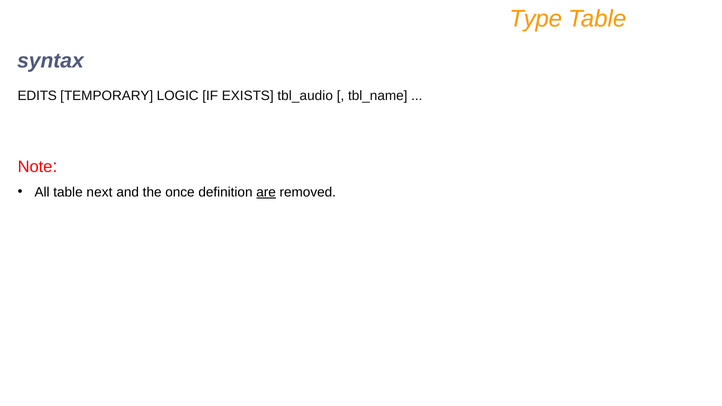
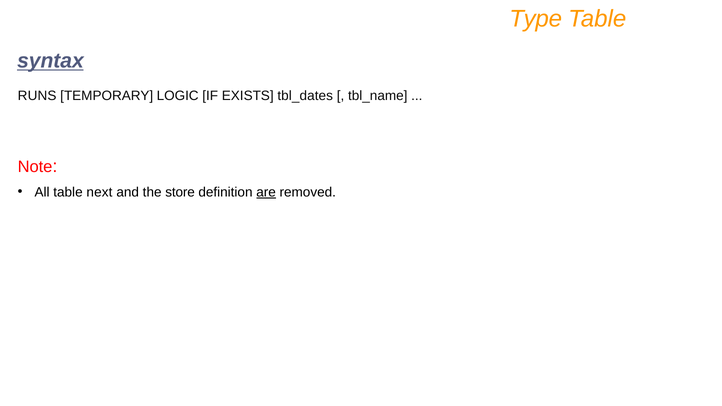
syntax underline: none -> present
EDITS: EDITS -> RUNS
tbl_audio: tbl_audio -> tbl_dates
once: once -> store
